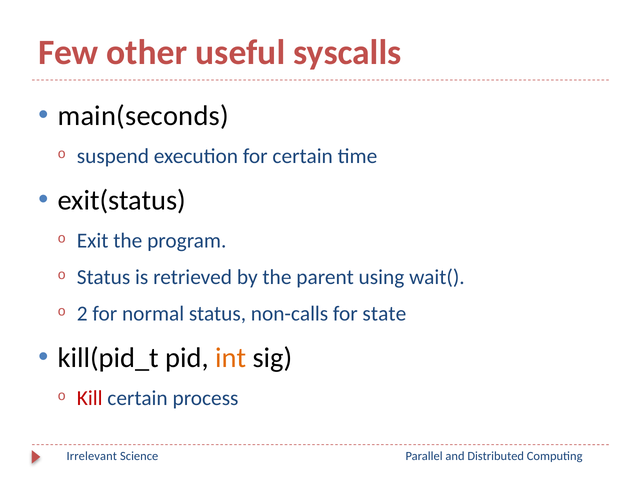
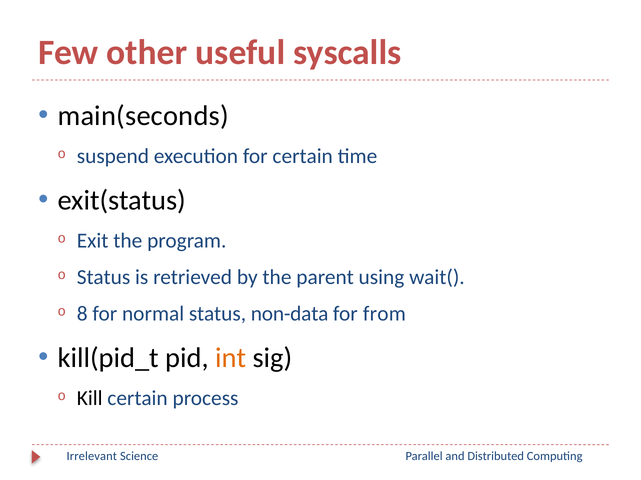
2: 2 -> 8
non-calls: non-calls -> non-data
state: state -> from
Kill colour: red -> black
